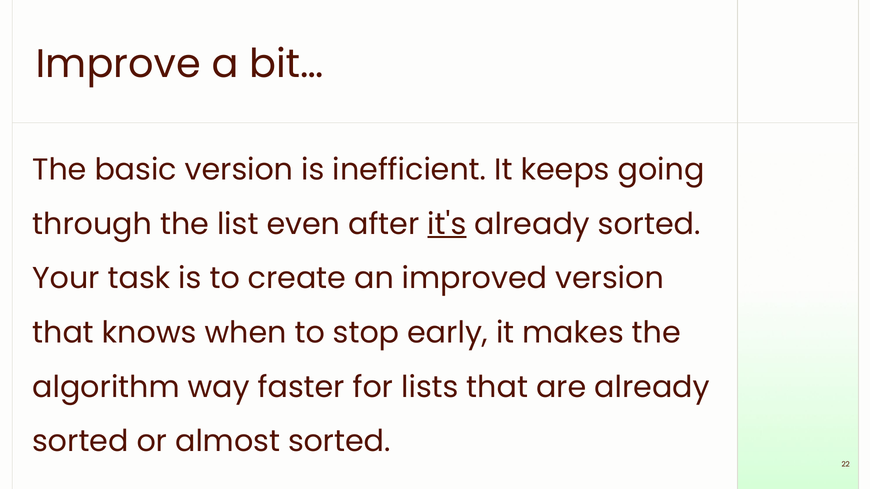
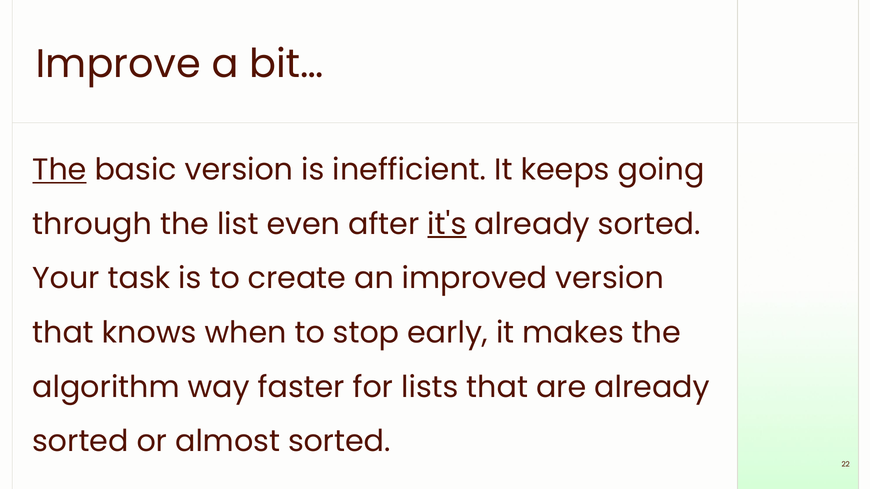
The at (59, 170) underline: none -> present
